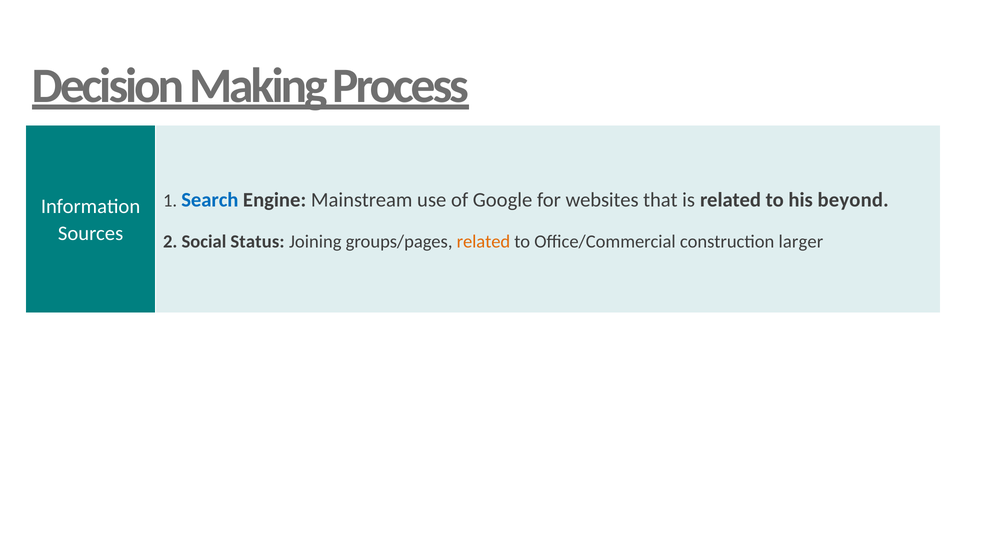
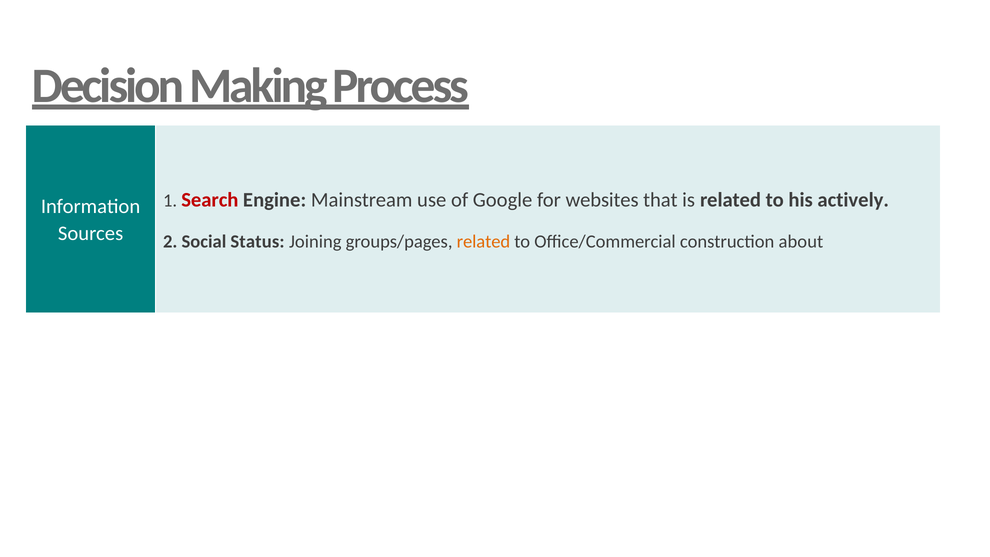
Search colour: blue -> red
beyond: beyond -> actively
larger: larger -> about
